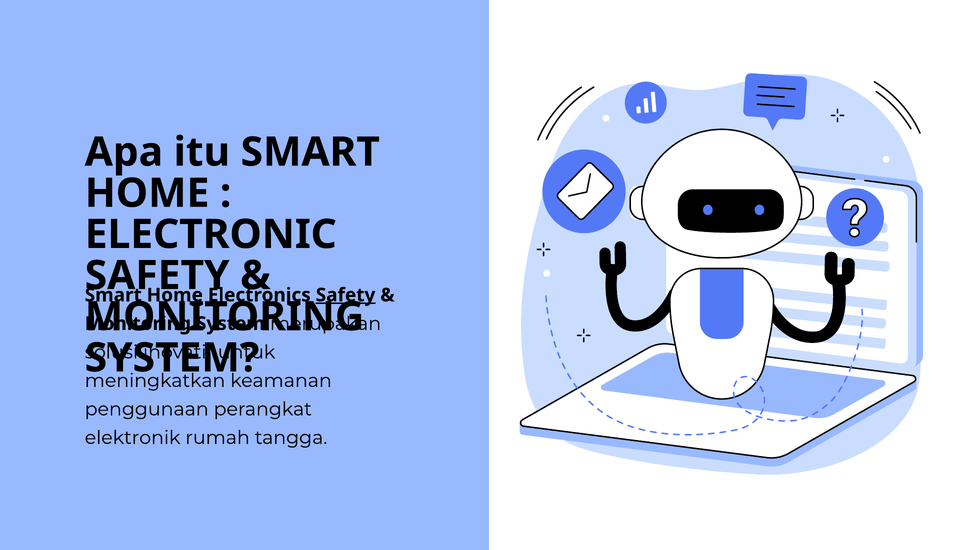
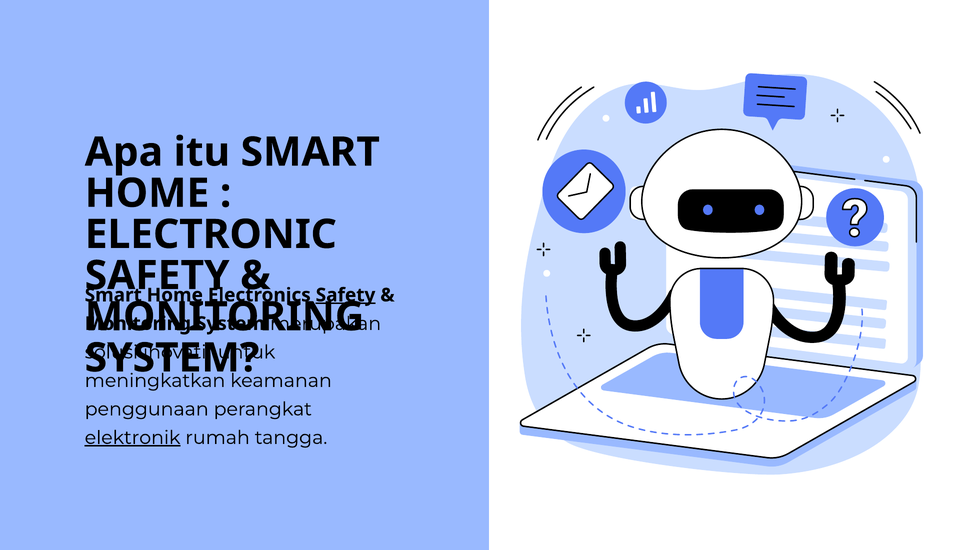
elektronik underline: none -> present
